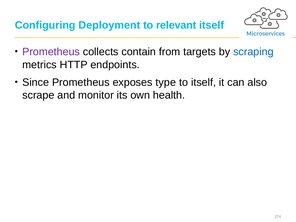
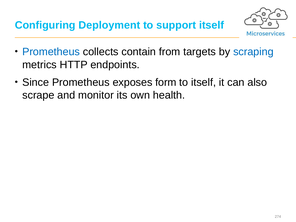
relevant: relevant -> support
Prometheus at (51, 52) colour: purple -> blue
type: type -> form
